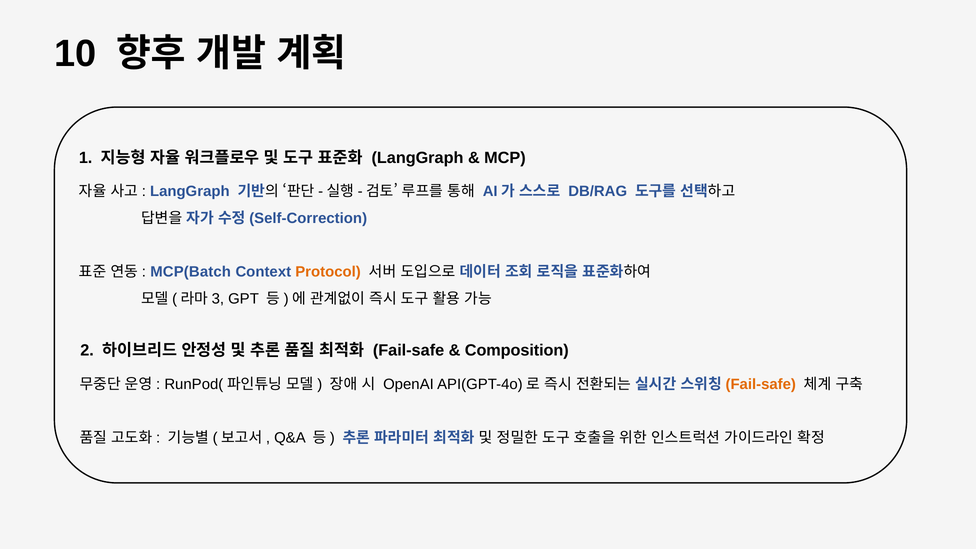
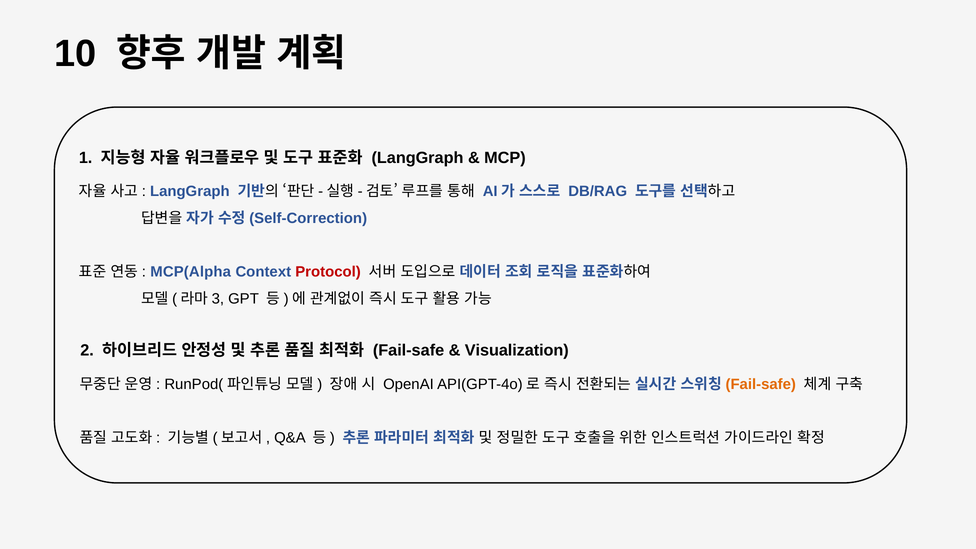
MCP(Batch: MCP(Batch -> MCP(Alpha
Protocol colour: orange -> red
Composition: Composition -> Visualization
